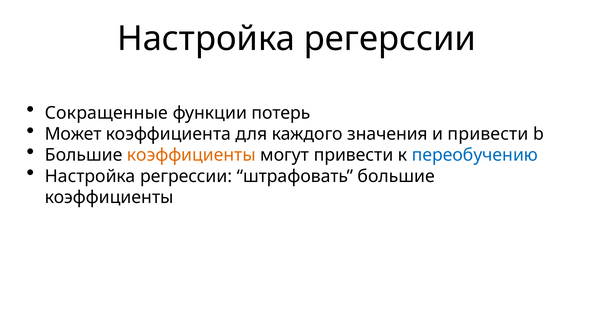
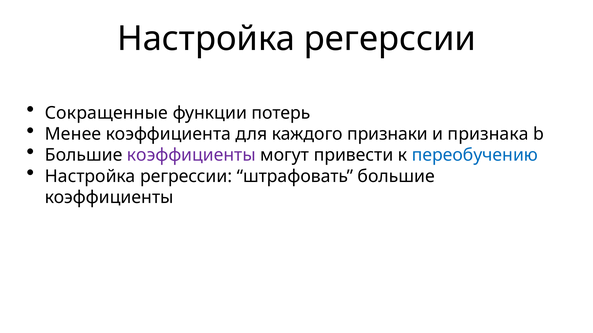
Может: Может -> Менее
значения: значения -> признаки
и привести: привести -> признака
коэффициенты at (191, 155) colour: orange -> purple
